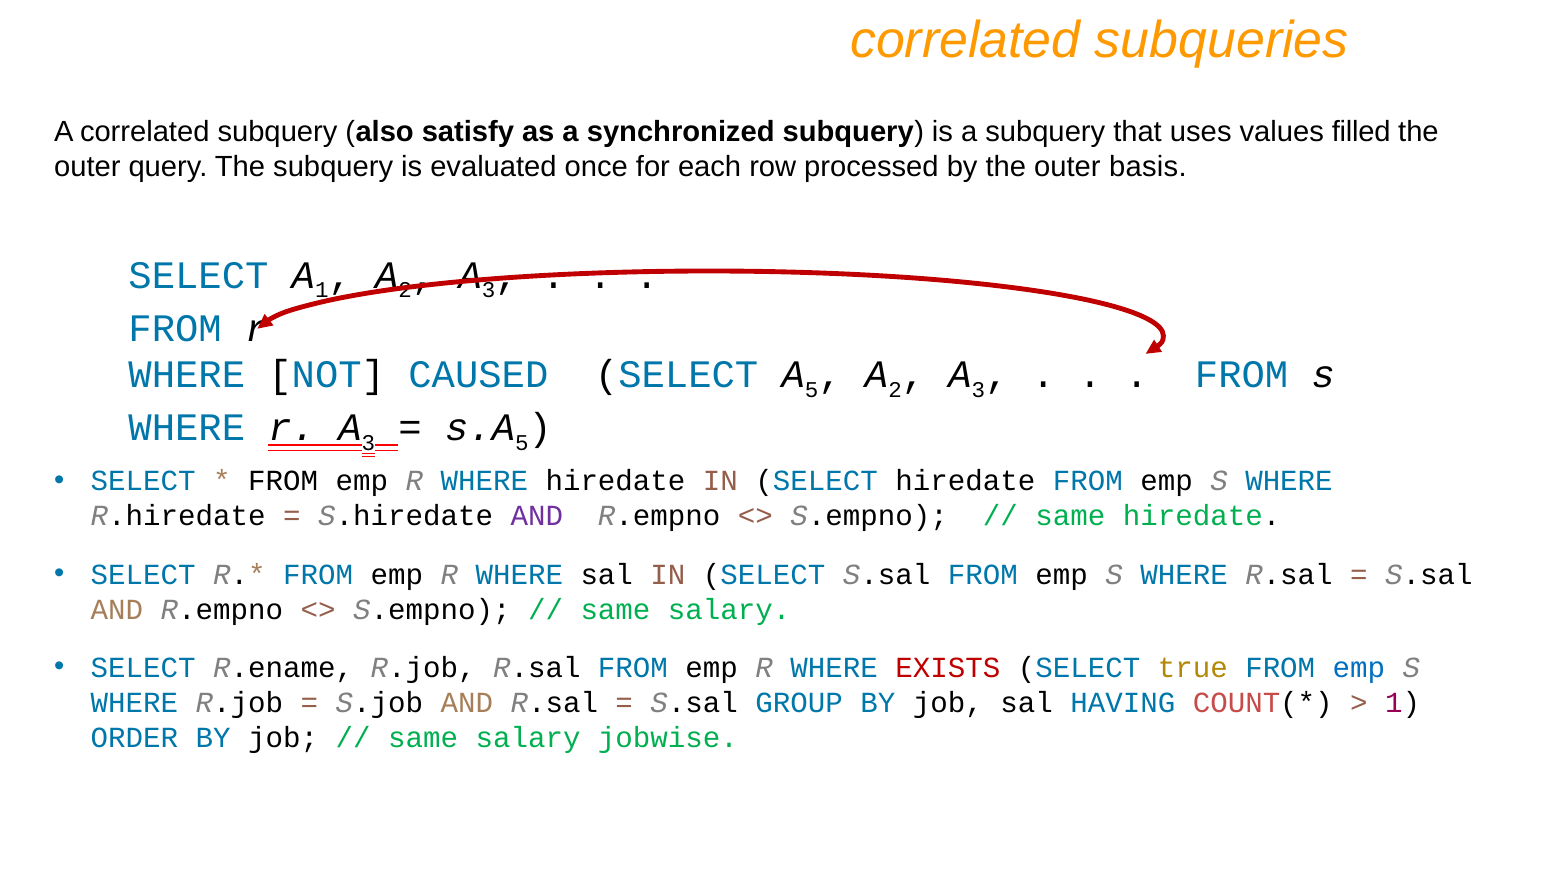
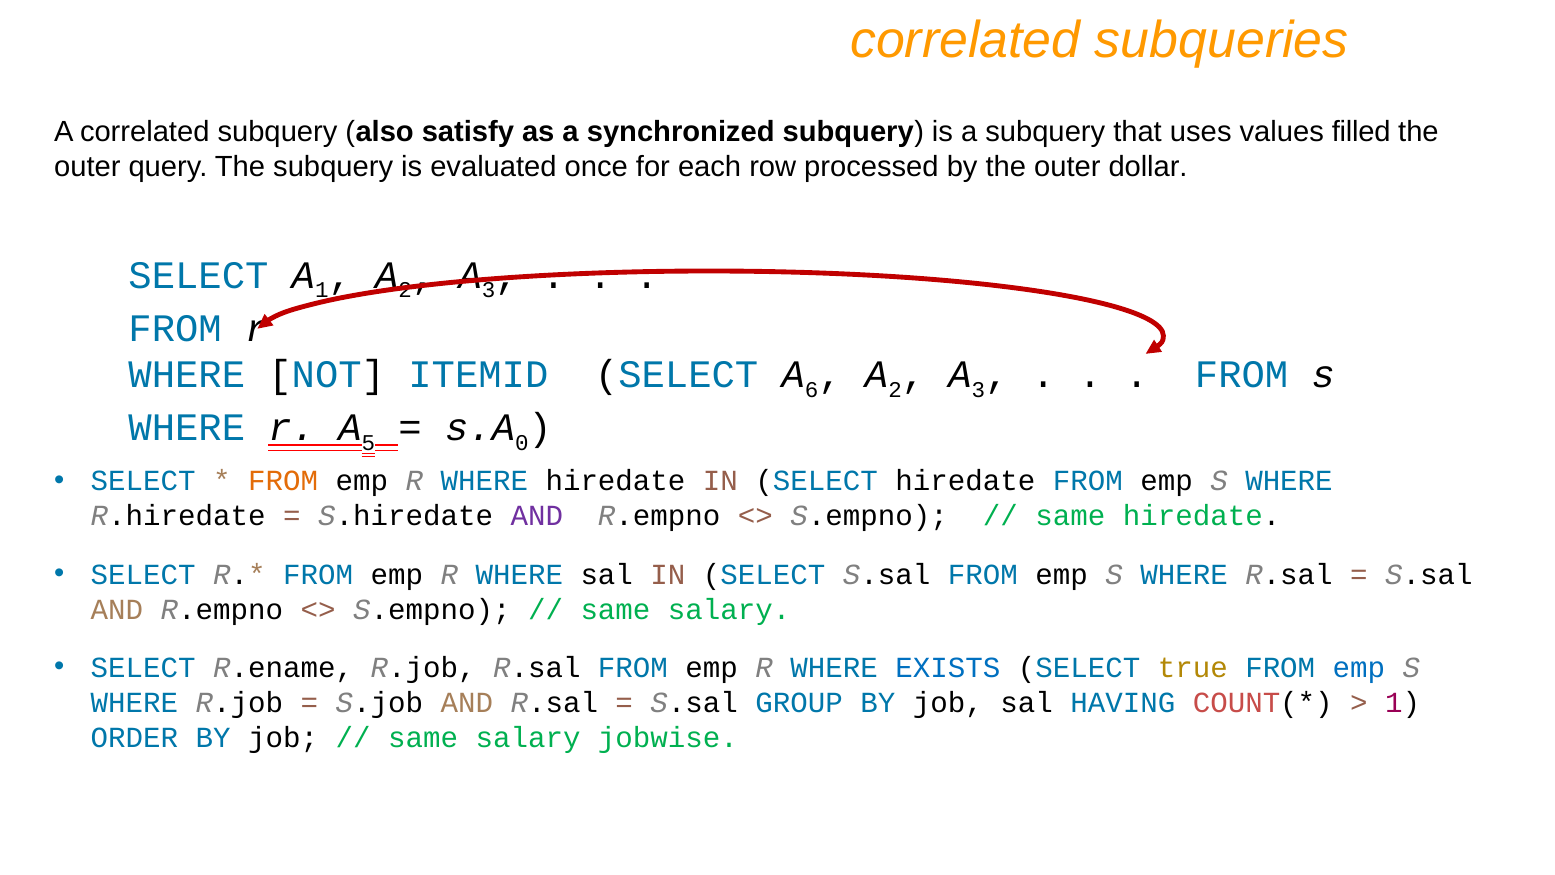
basis: basis -> dollar
CAUSED: CAUSED -> ITEMID
A 5: 5 -> 6
r A 3: 3 -> 5
5 at (522, 443): 5 -> 0
FROM at (283, 481) colour: black -> orange
EXISTS colour: red -> blue
